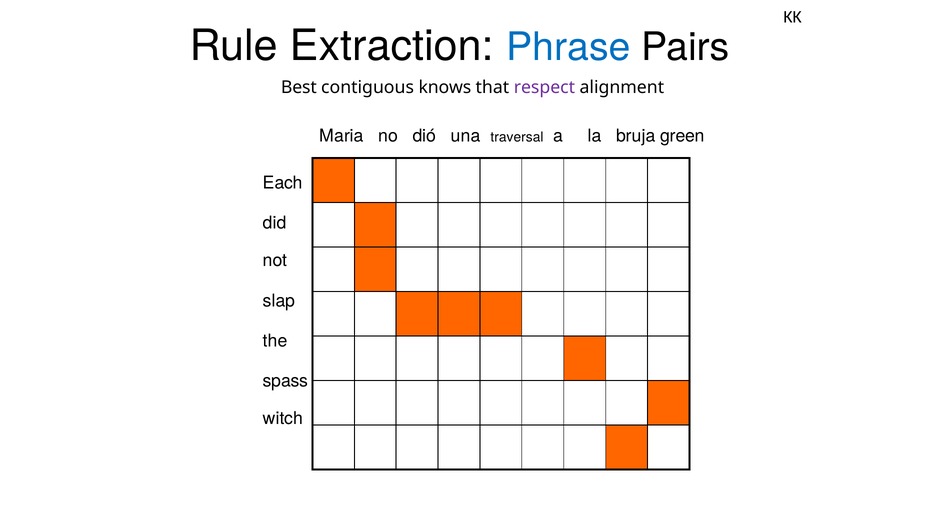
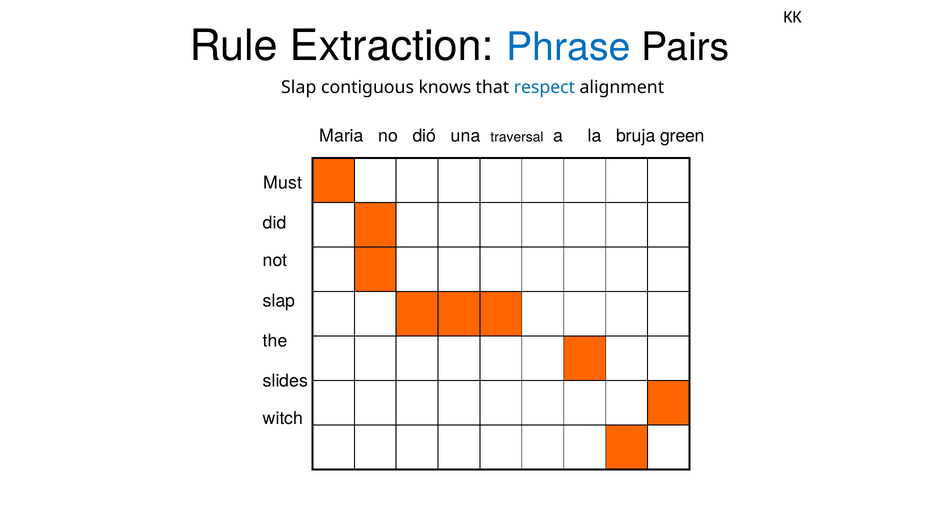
Best at (299, 87): Best -> Slap
respect colour: purple -> blue
Each: Each -> Must
spass: spass -> slides
